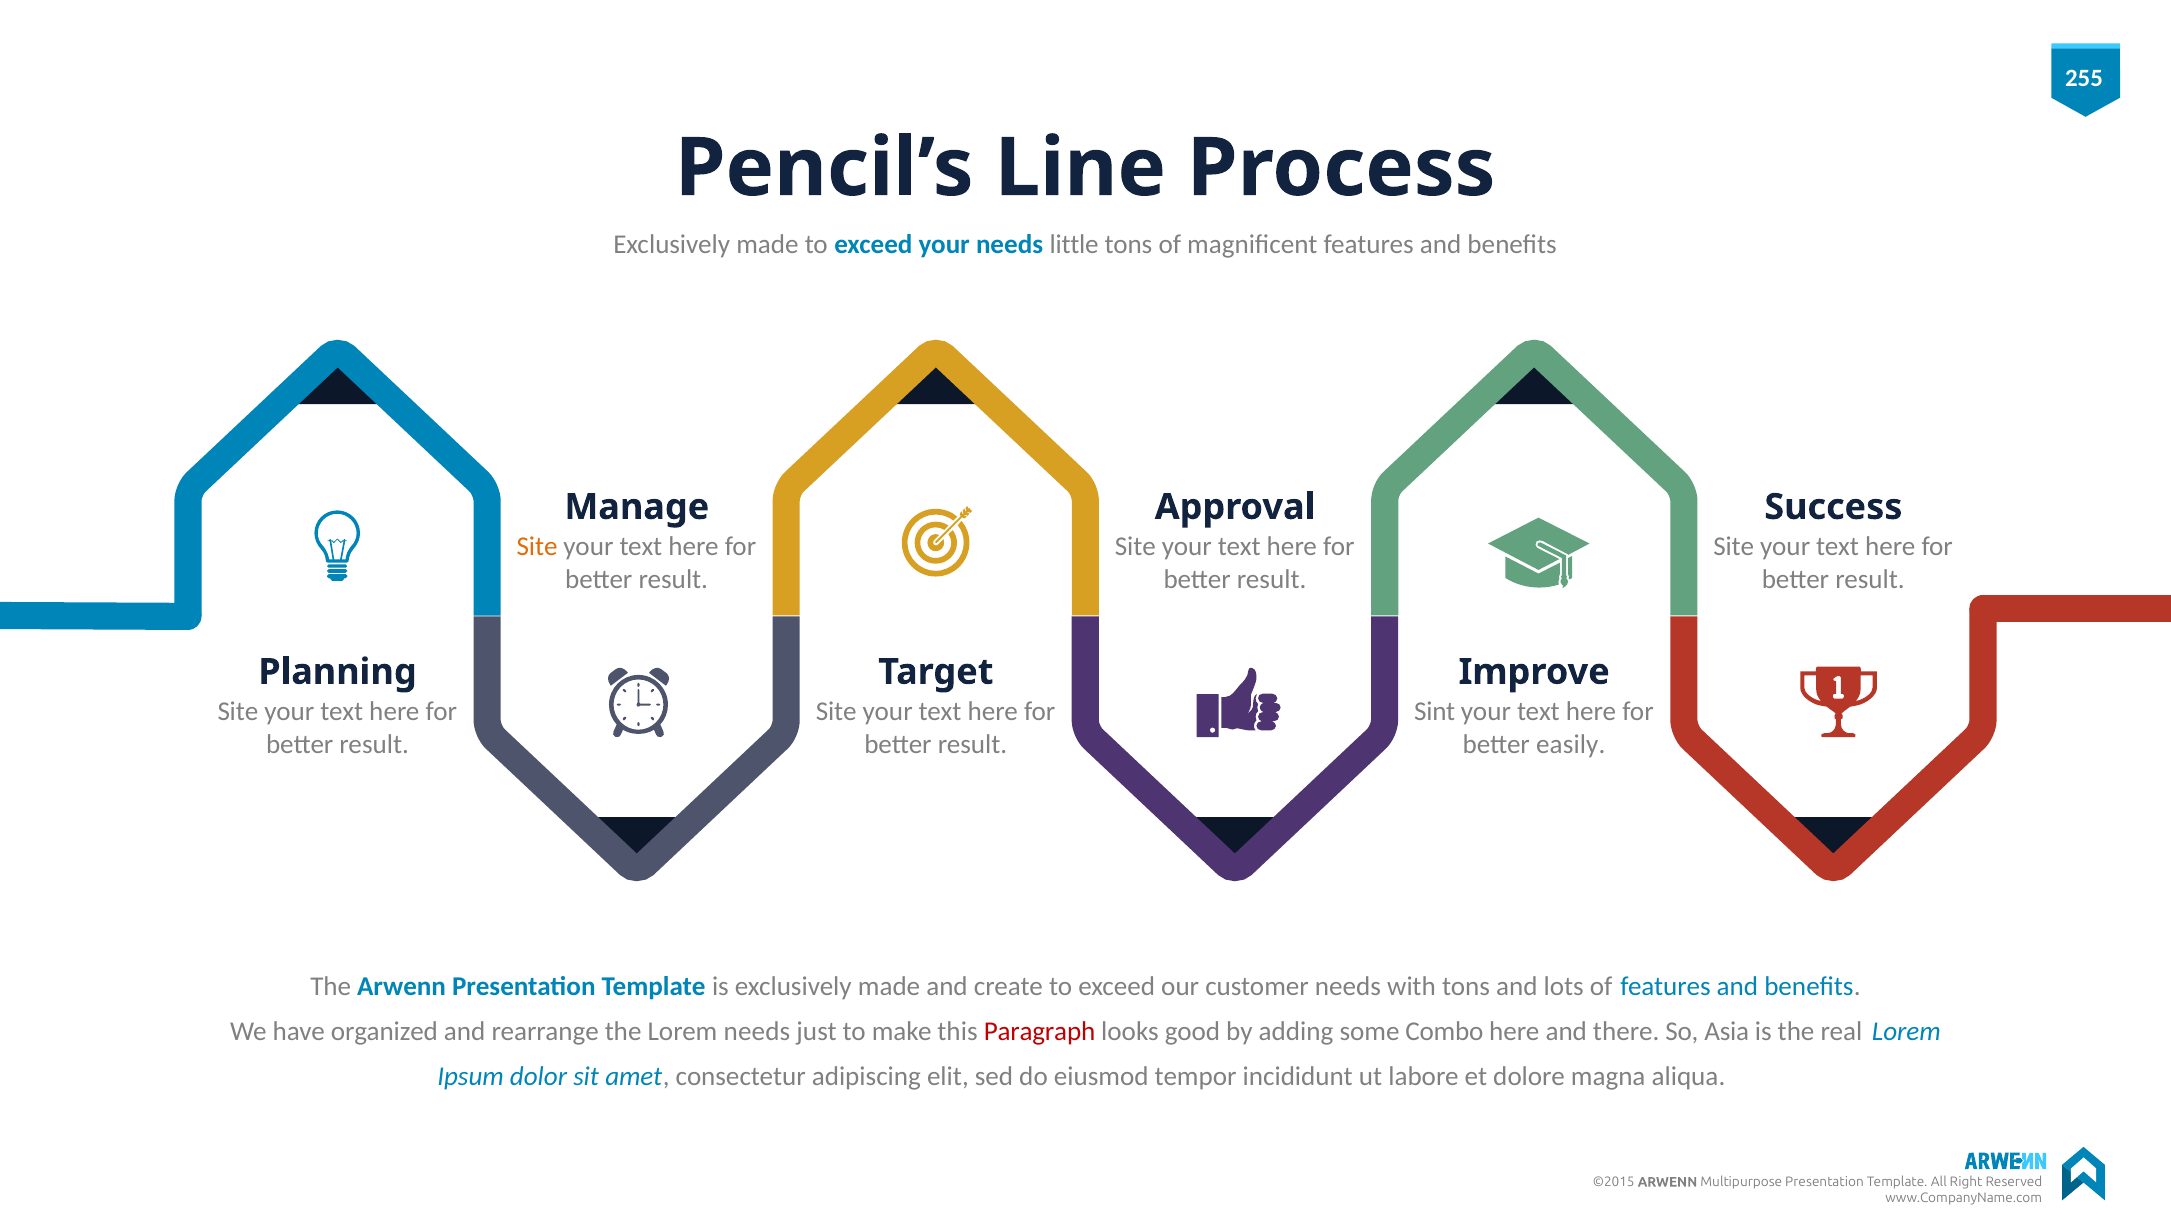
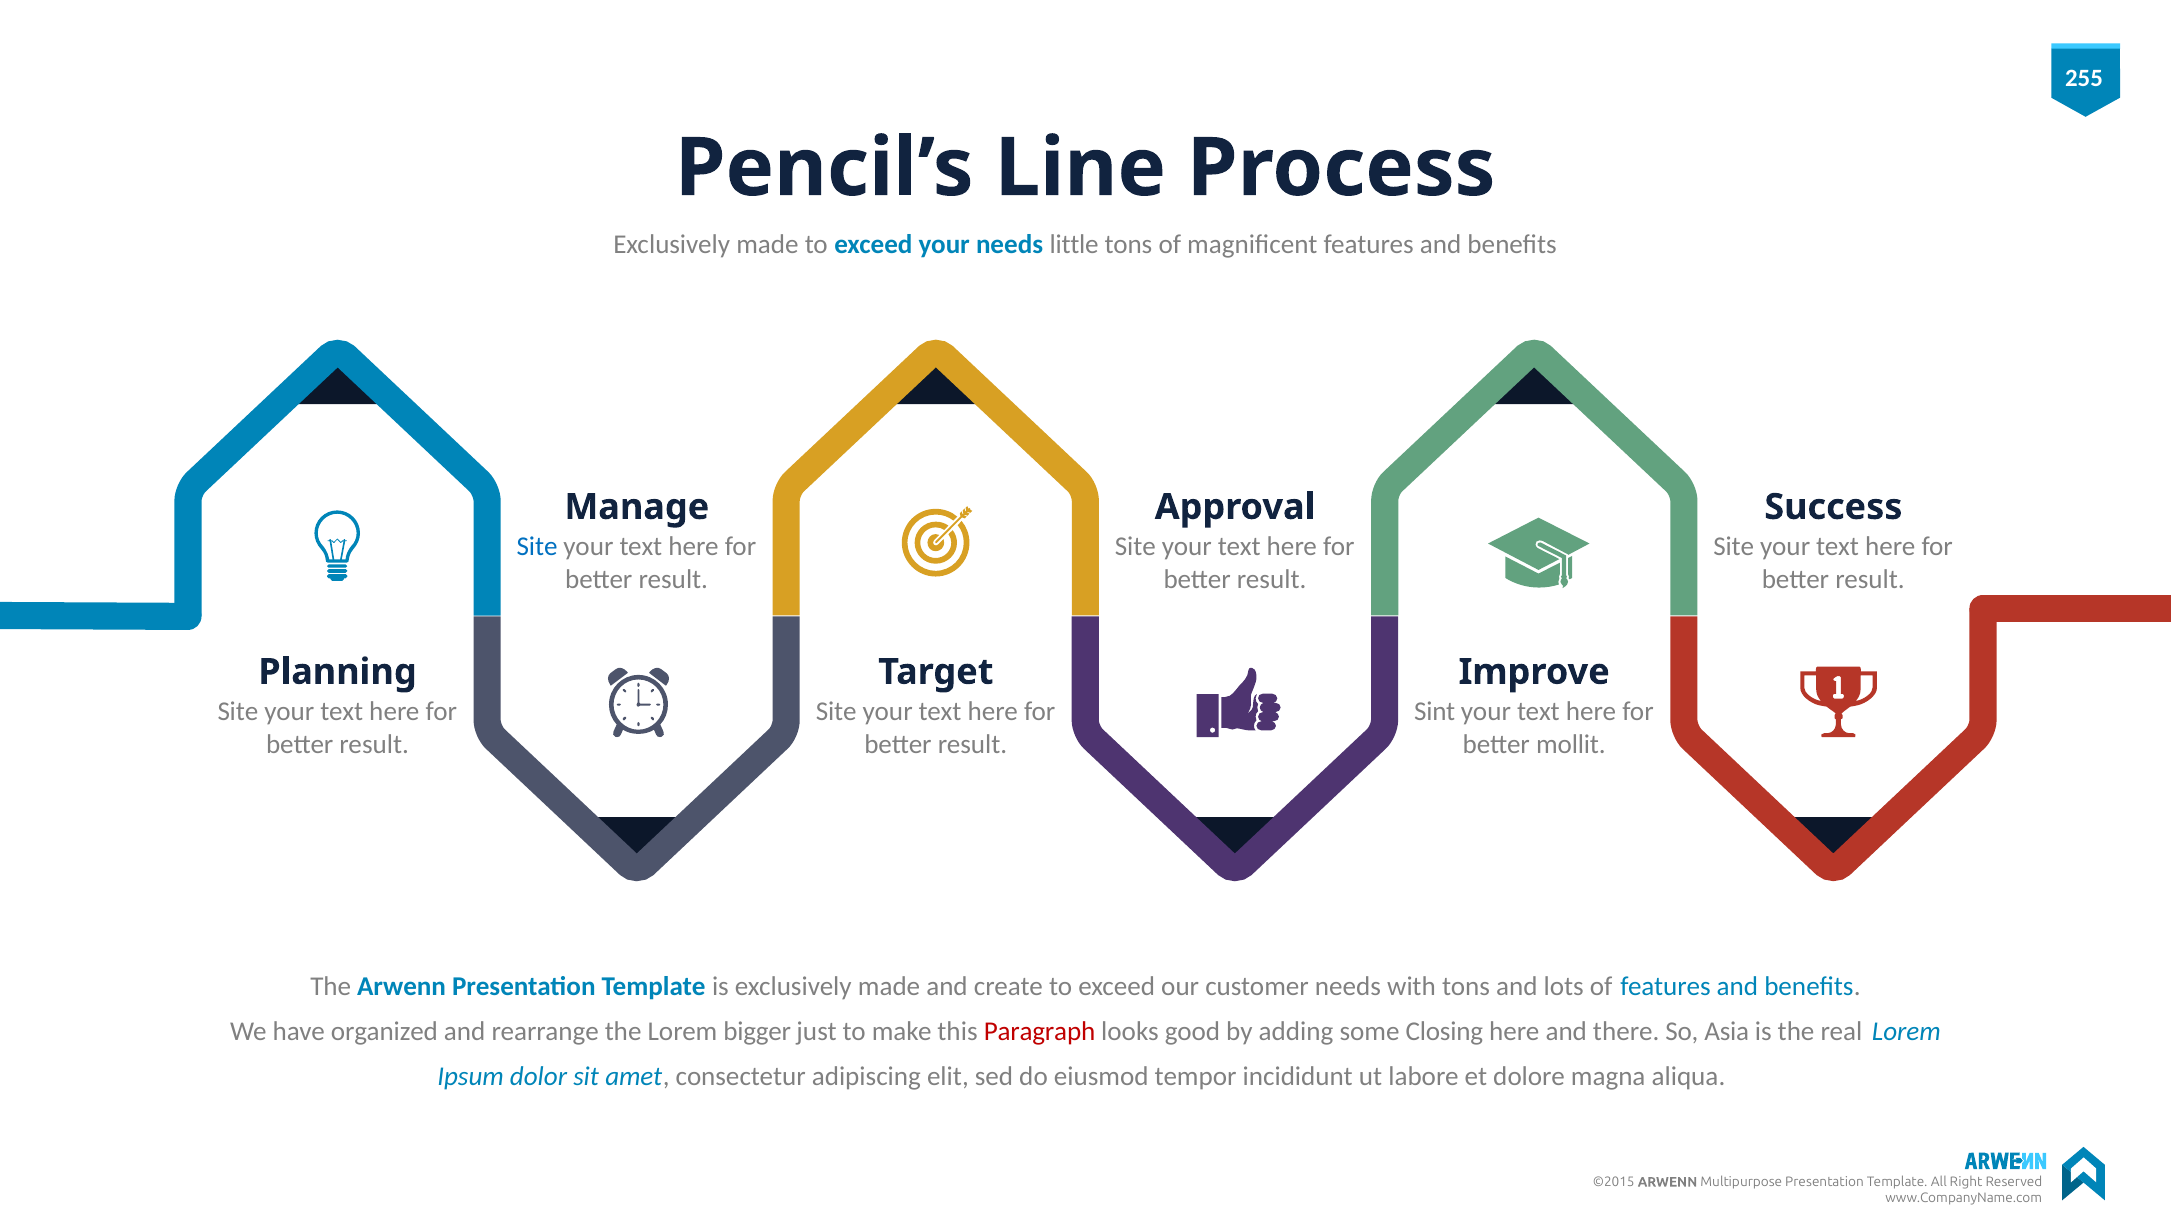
Site at (537, 547) colour: orange -> blue
easily: easily -> mollit
Lorem needs: needs -> bigger
Combo: Combo -> Closing
